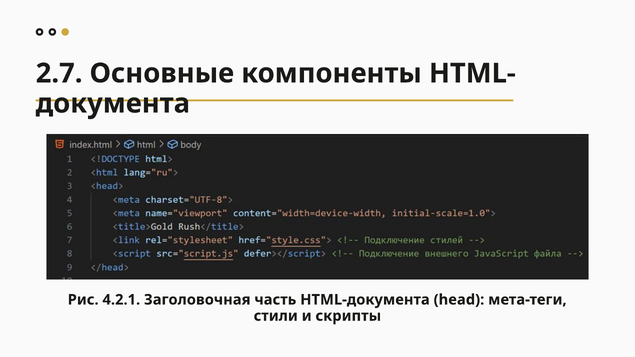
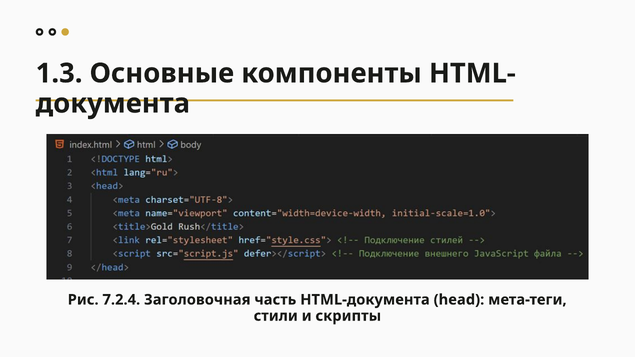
2.7: 2.7 -> 1.3
4.2.1: 4.2.1 -> 7.2.4
